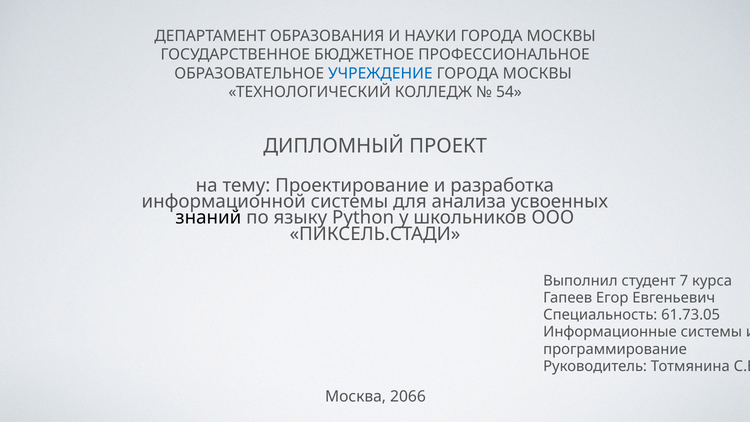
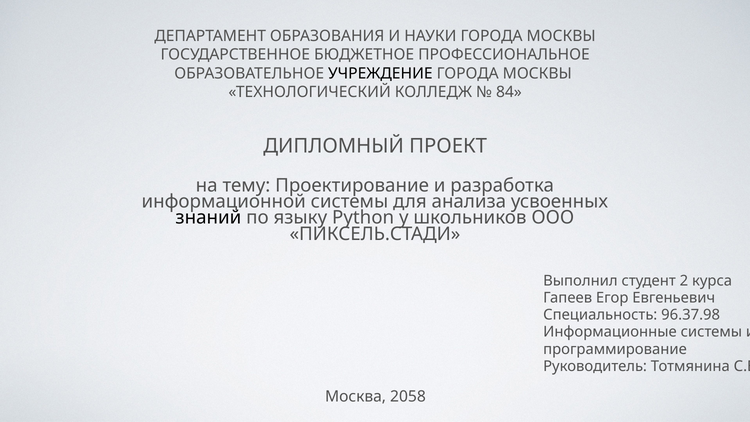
УЧРЕЖДЕНИЕ colour: blue -> black
54: 54 -> 84
7: 7 -> 2
61.73.05: 61.73.05 -> 96.37.98
2066: 2066 -> 2058
